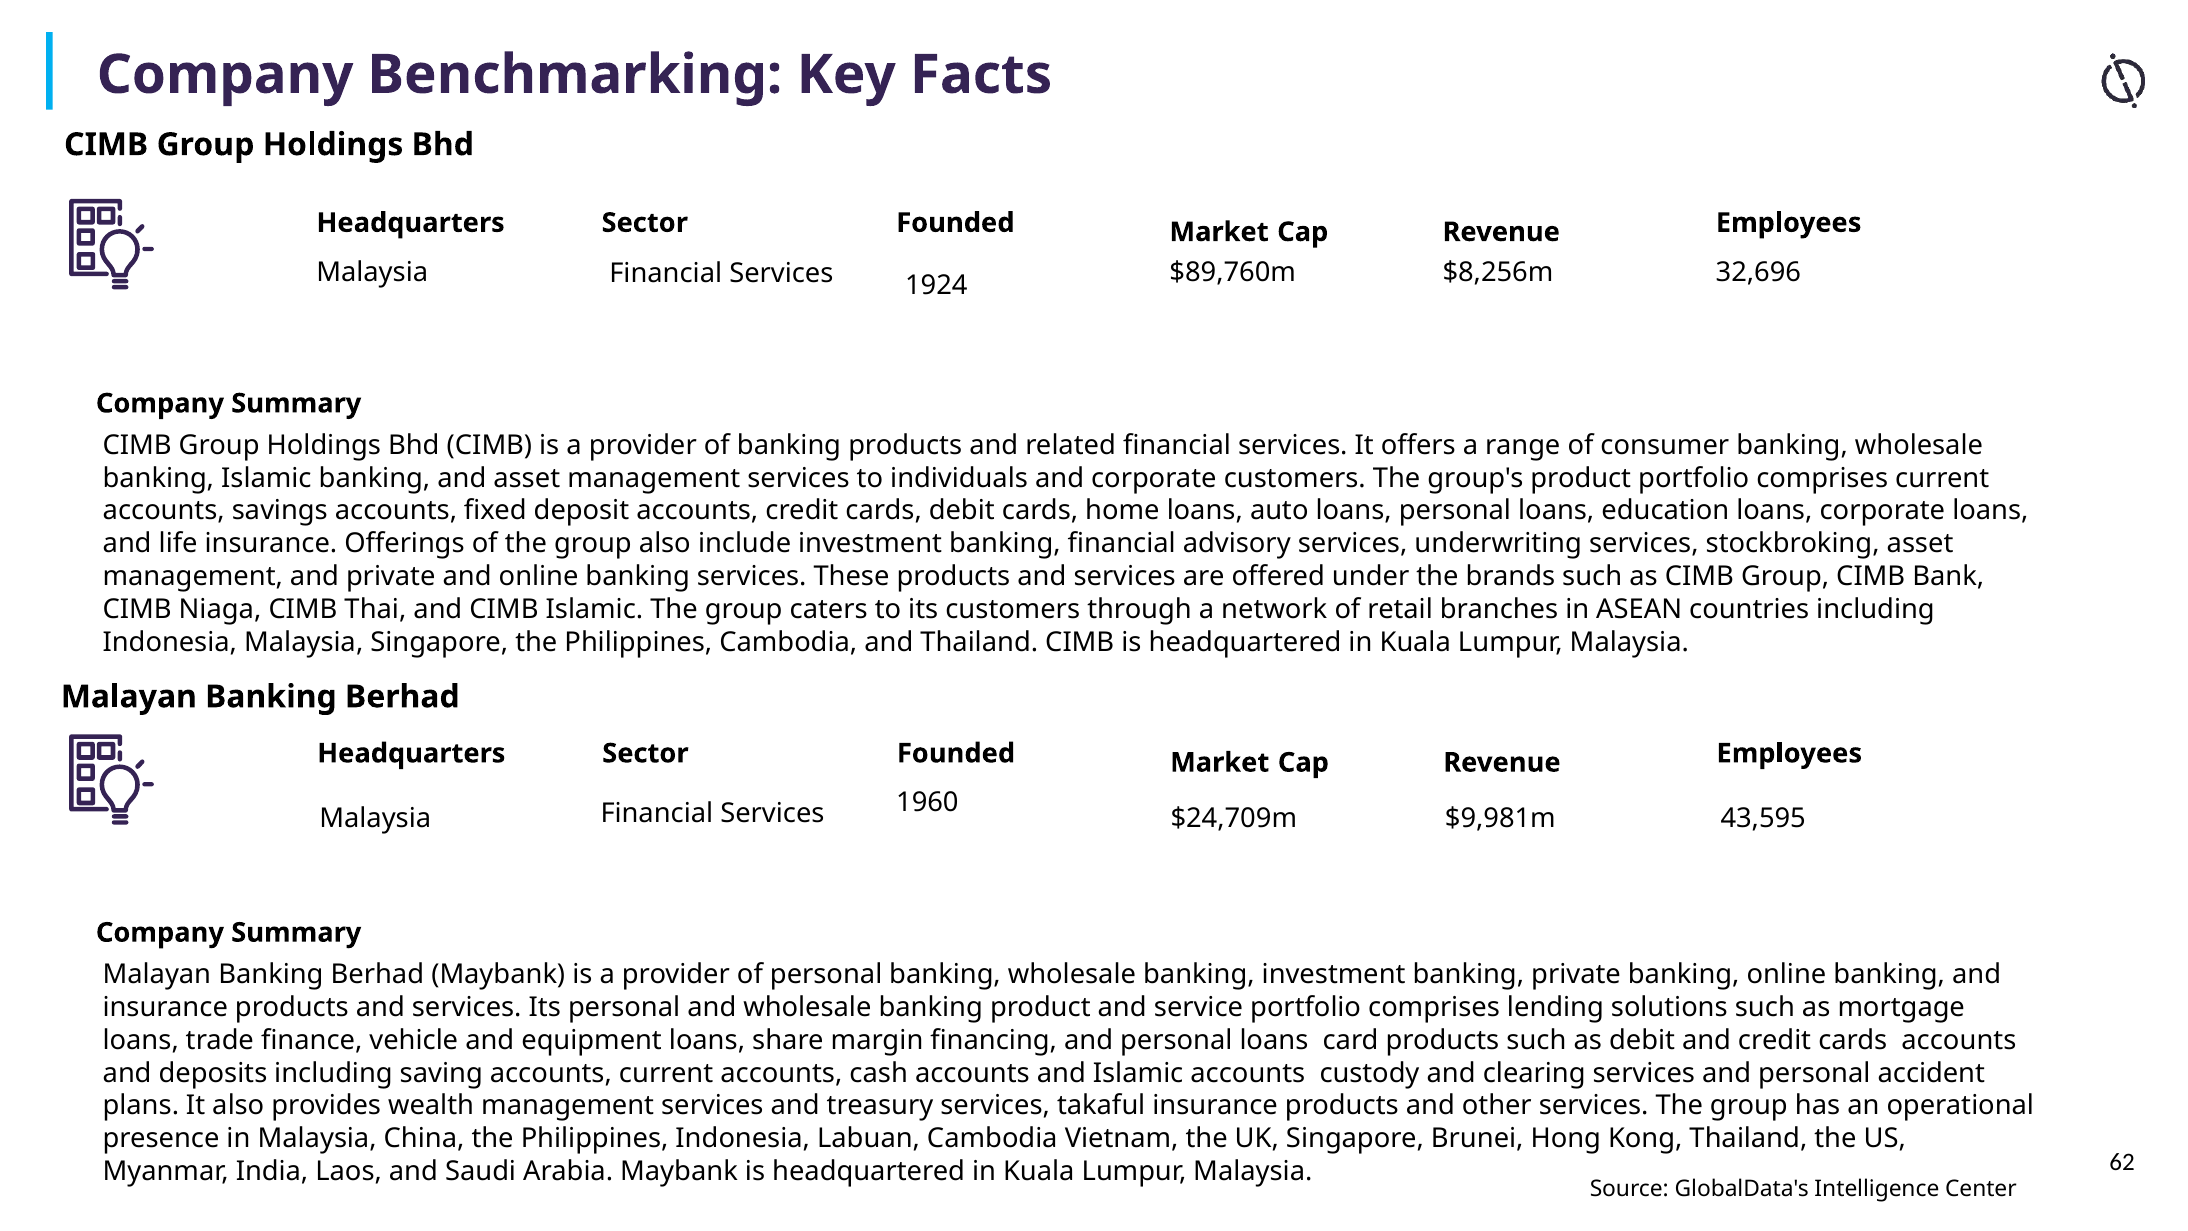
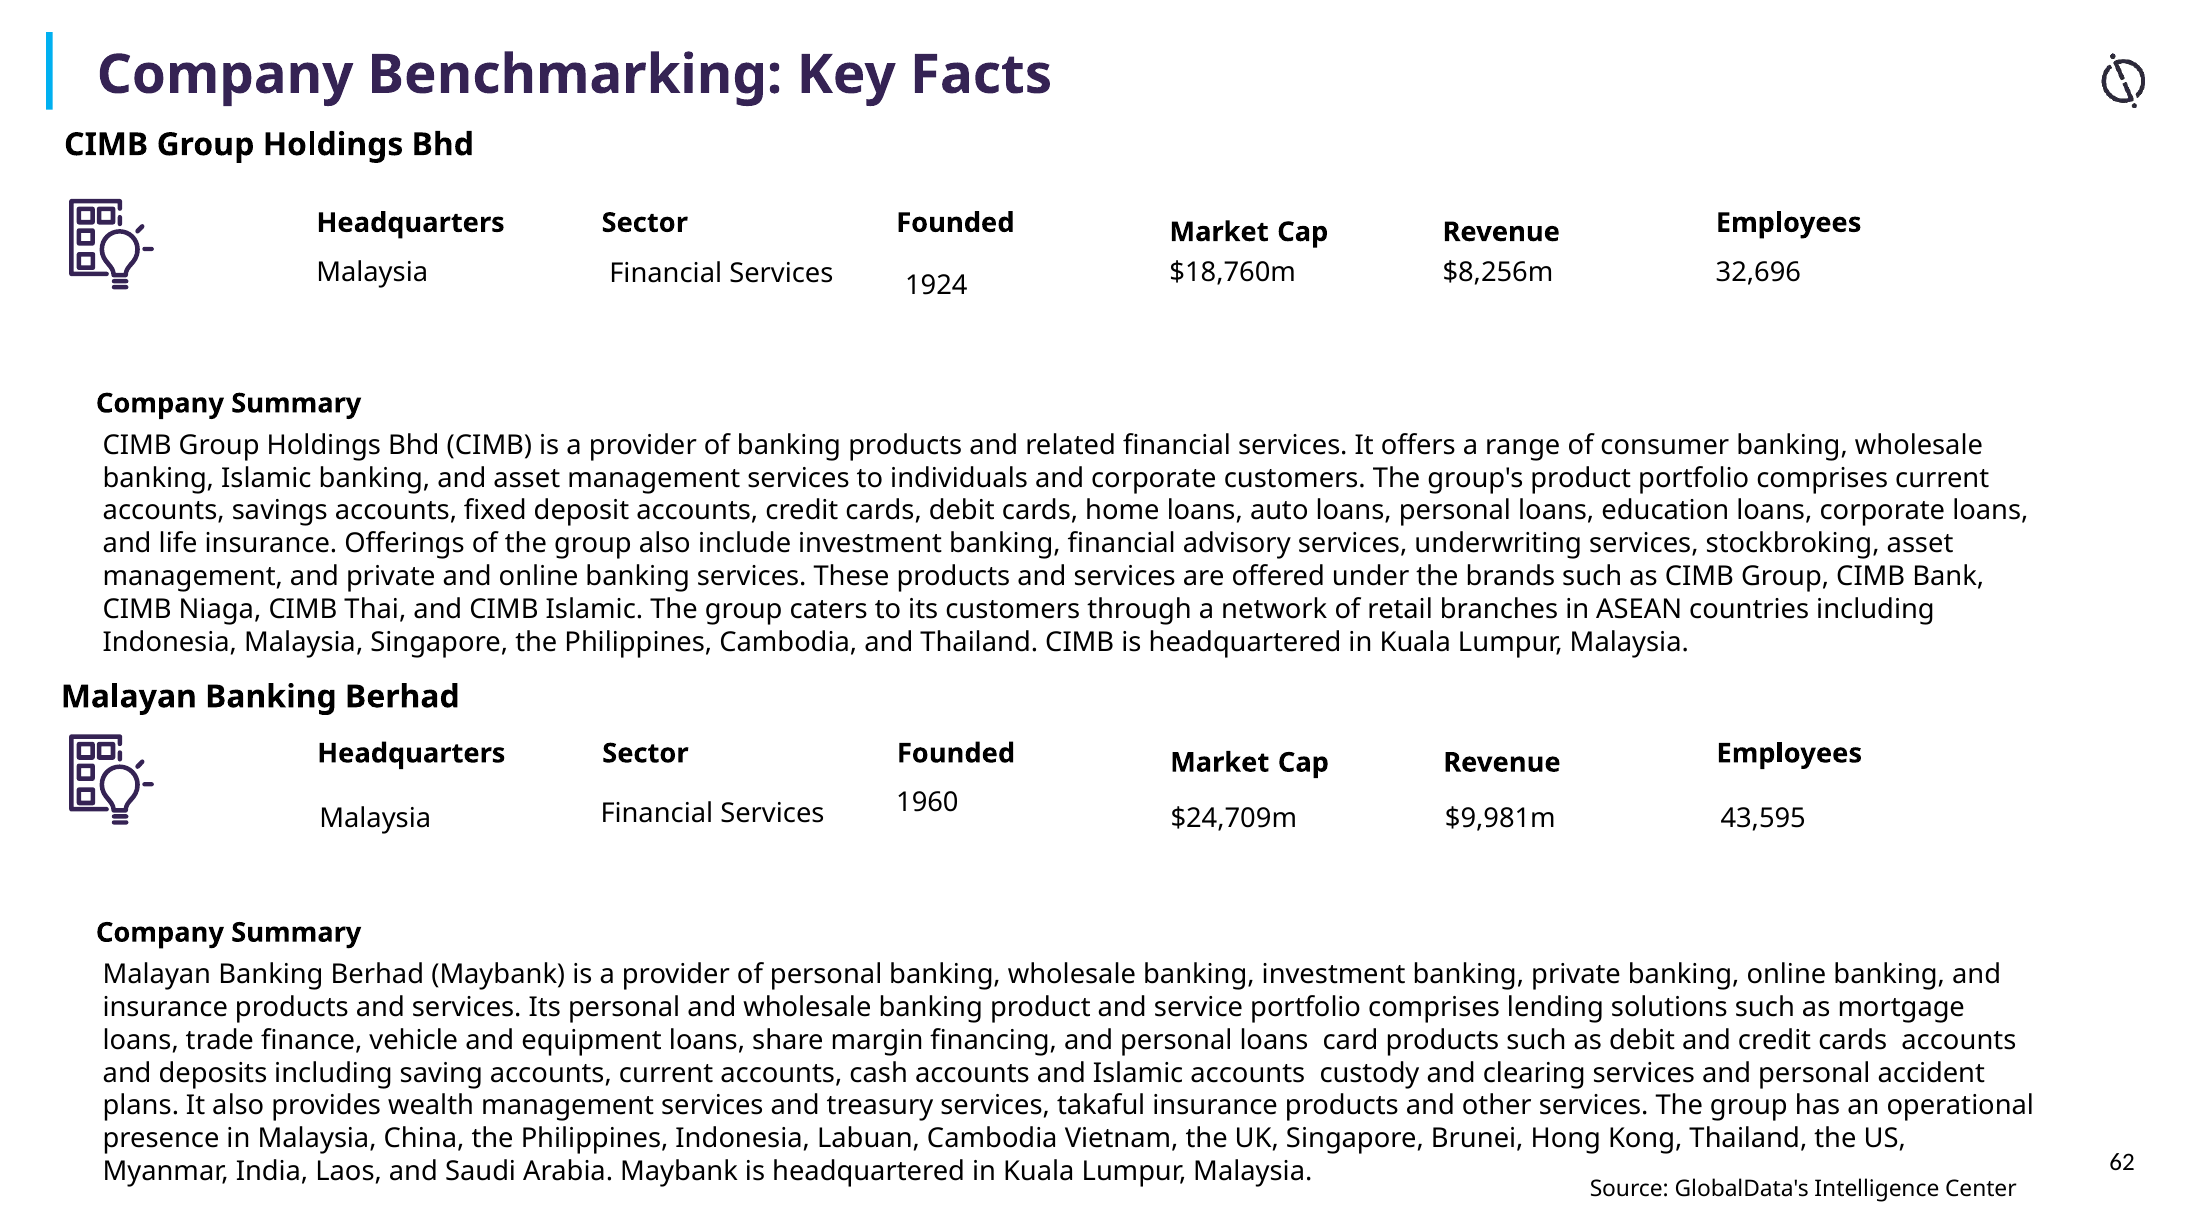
$89,760m: $89,760m -> $18,760m
